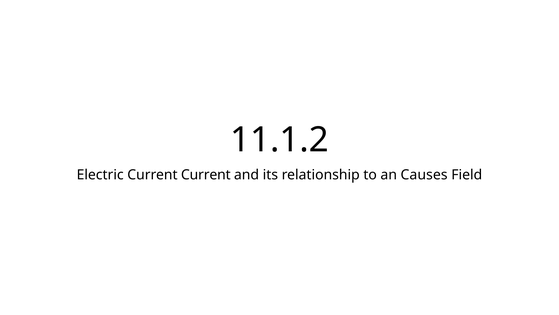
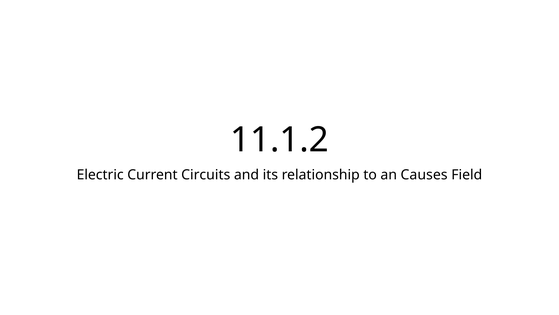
Current Current: Current -> Circuits
